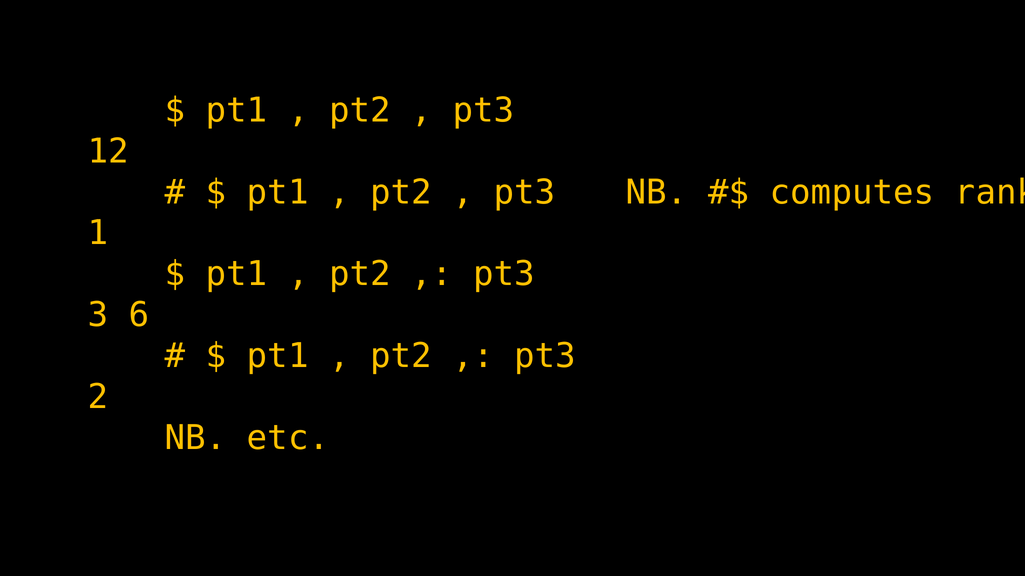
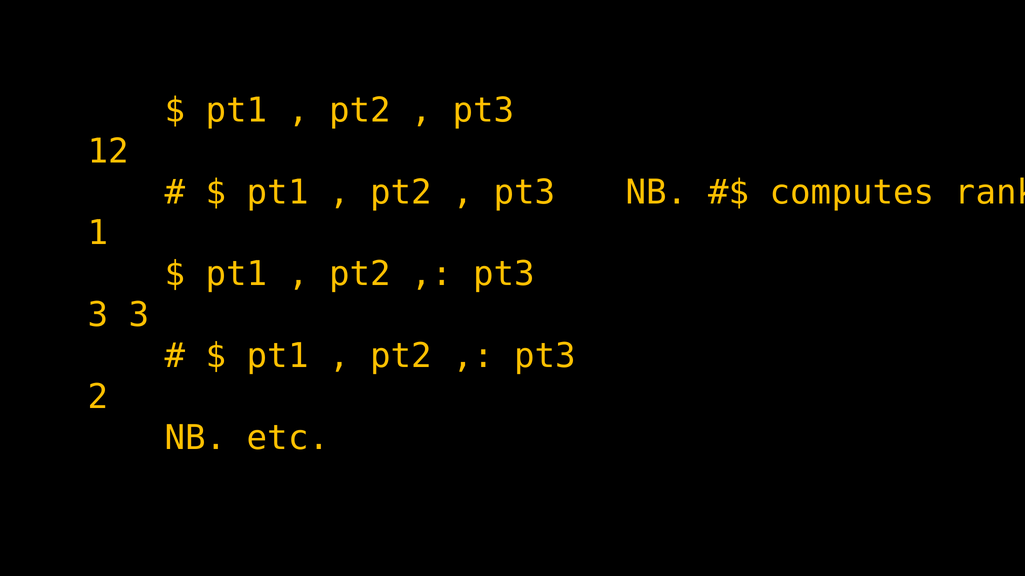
3 6: 6 -> 3
